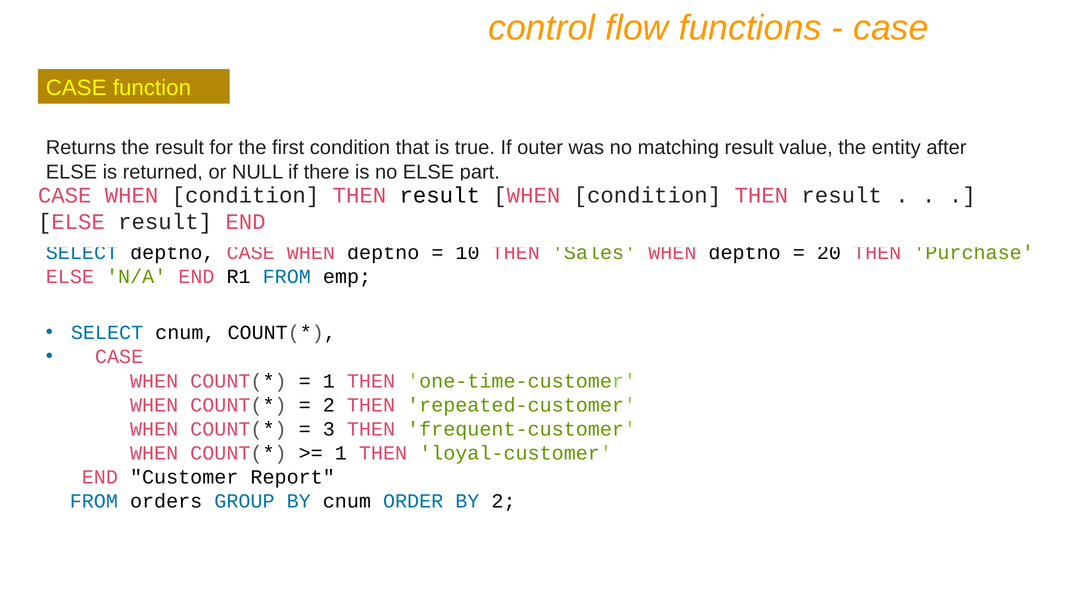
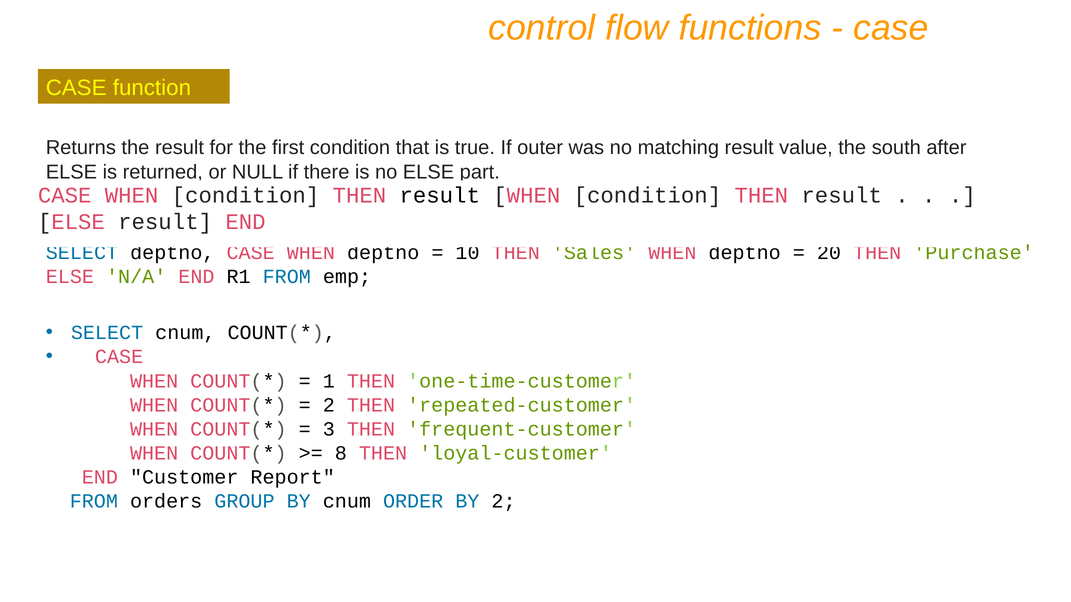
entity: entity -> south
1 at (341, 453): 1 -> 8
